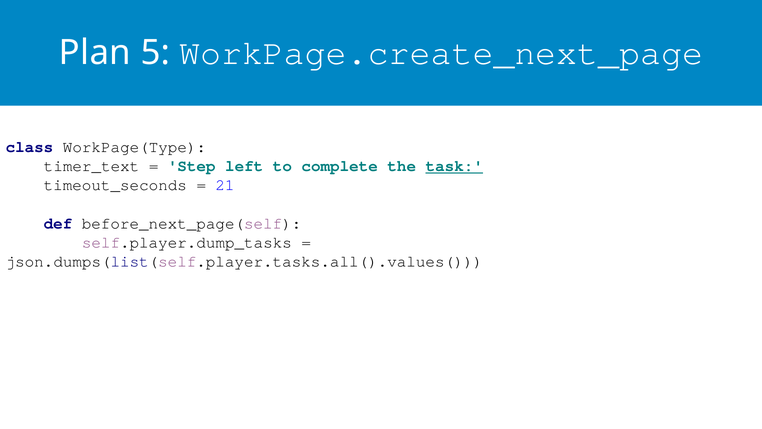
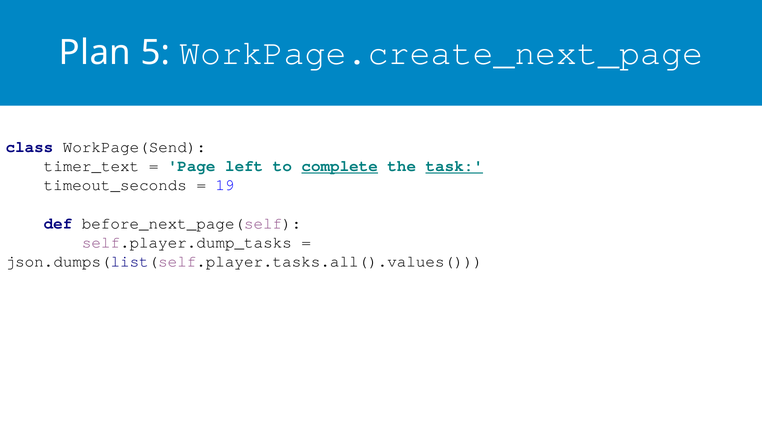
WorkPage(Type: WorkPage(Type -> WorkPage(Send
Step: Step -> Page
complete underline: none -> present
21: 21 -> 19
